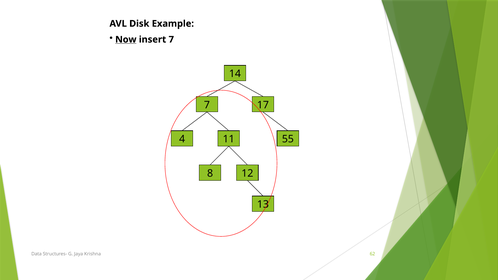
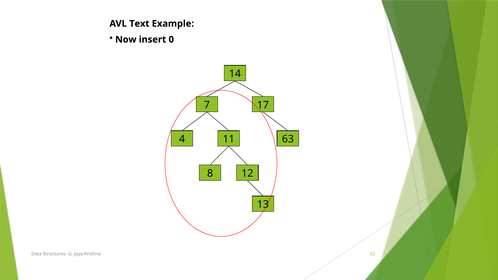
Disk: Disk -> Text
Now underline: present -> none
insert 7: 7 -> 0
55: 55 -> 63
